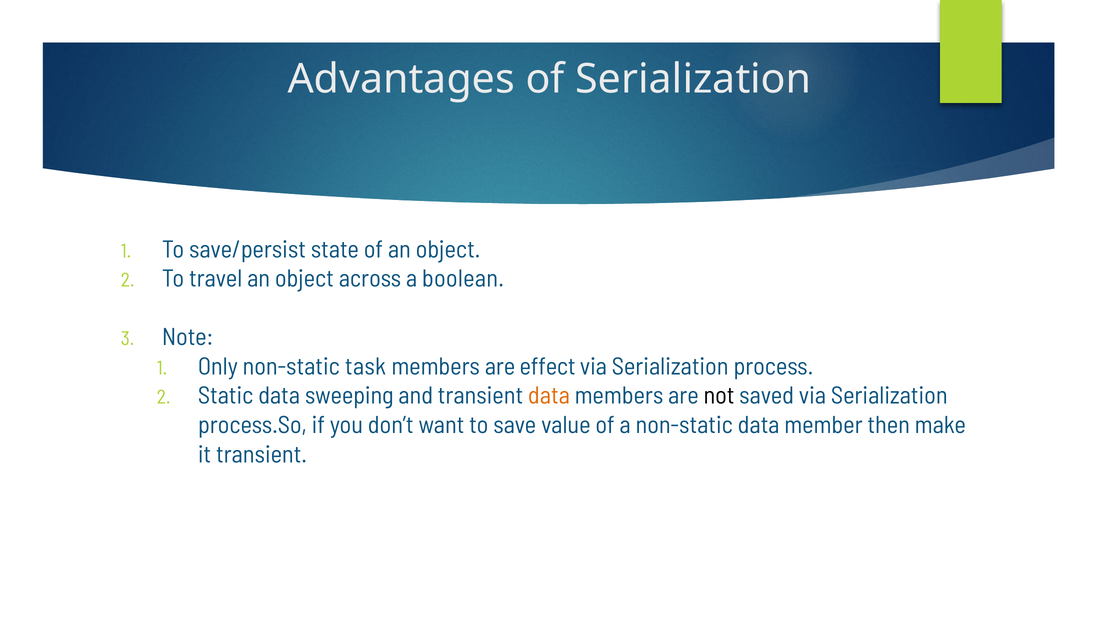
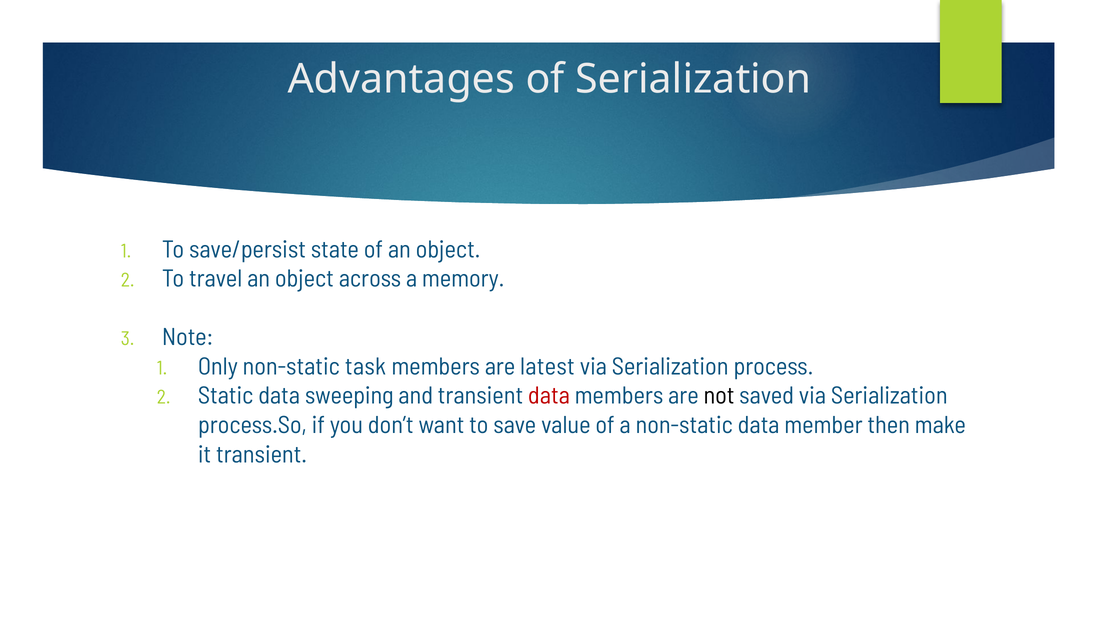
boolean: boolean -> memory
effect: effect -> latest
data at (549, 396) colour: orange -> red
